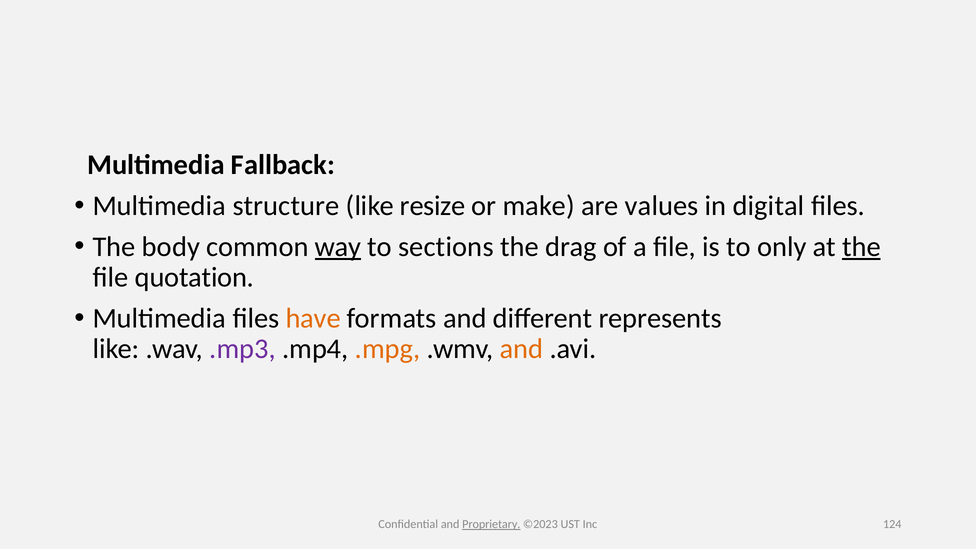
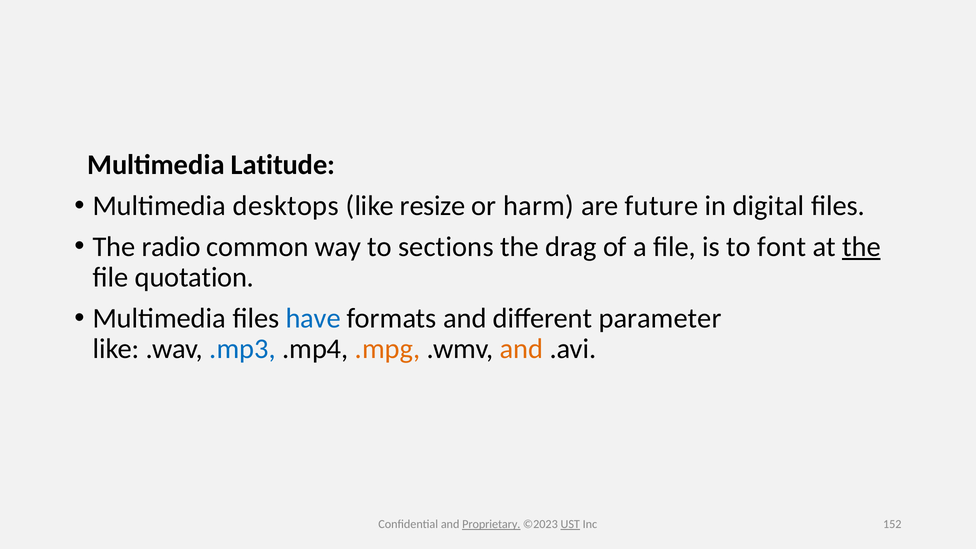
Fallback: Fallback -> Latitude
structure: structure -> desktops
make: make -> harm
values: values -> future
body: body -> radio
way underline: present -> none
only: only -> font
have colour: orange -> blue
represents: represents -> parameter
.mp3 colour: purple -> blue
UST underline: none -> present
124: 124 -> 152
